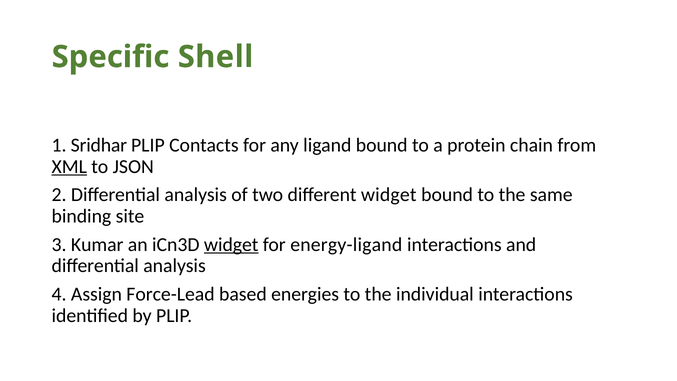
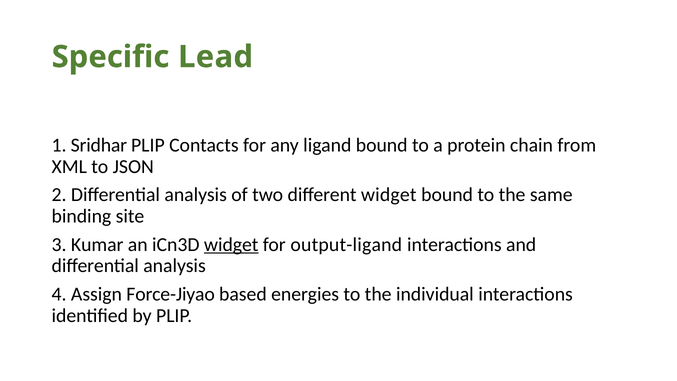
Shell: Shell -> Lead
XML underline: present -> none
energy-ligand: energy-ligand -> output-ligand
Force-Lead: Force-Lead -> Force-Jiyao
